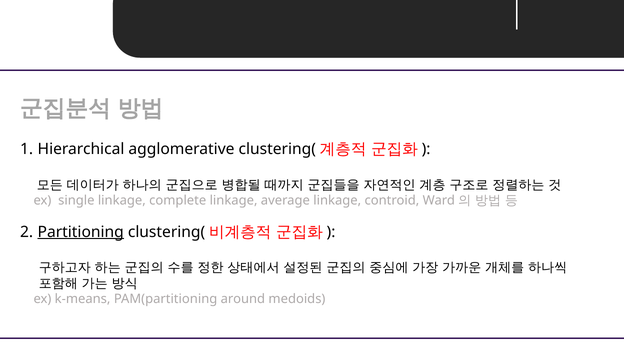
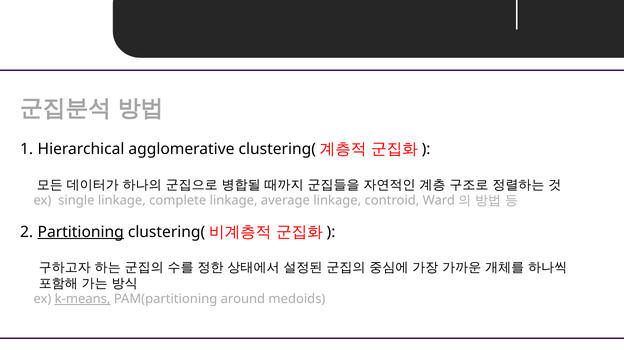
k-means underline: none -> present
